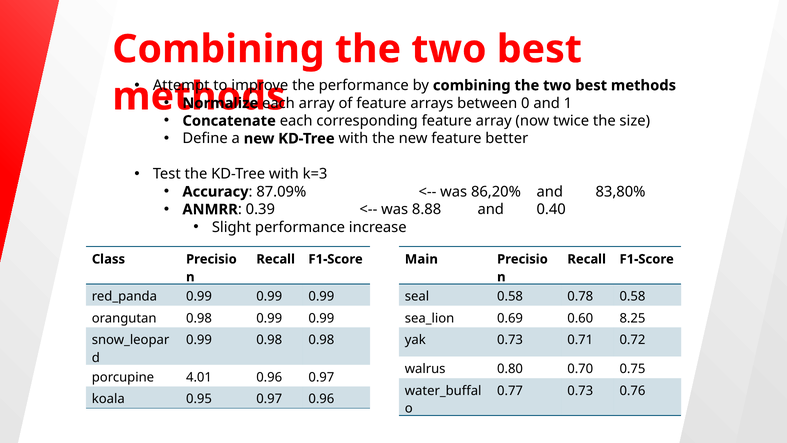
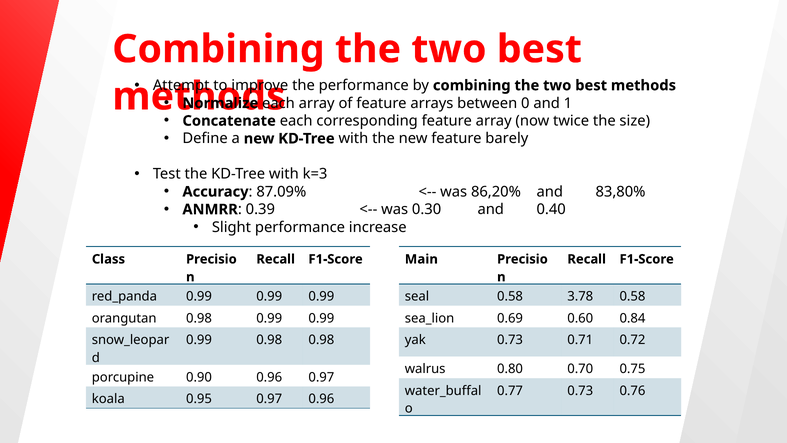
better: better -> barely
8.88: 8.88 -> 0.30
0.78: 0.78 -> 3.78
8.25: 8.25 -> 0.84
4.01: 4.01 -> 0.90
